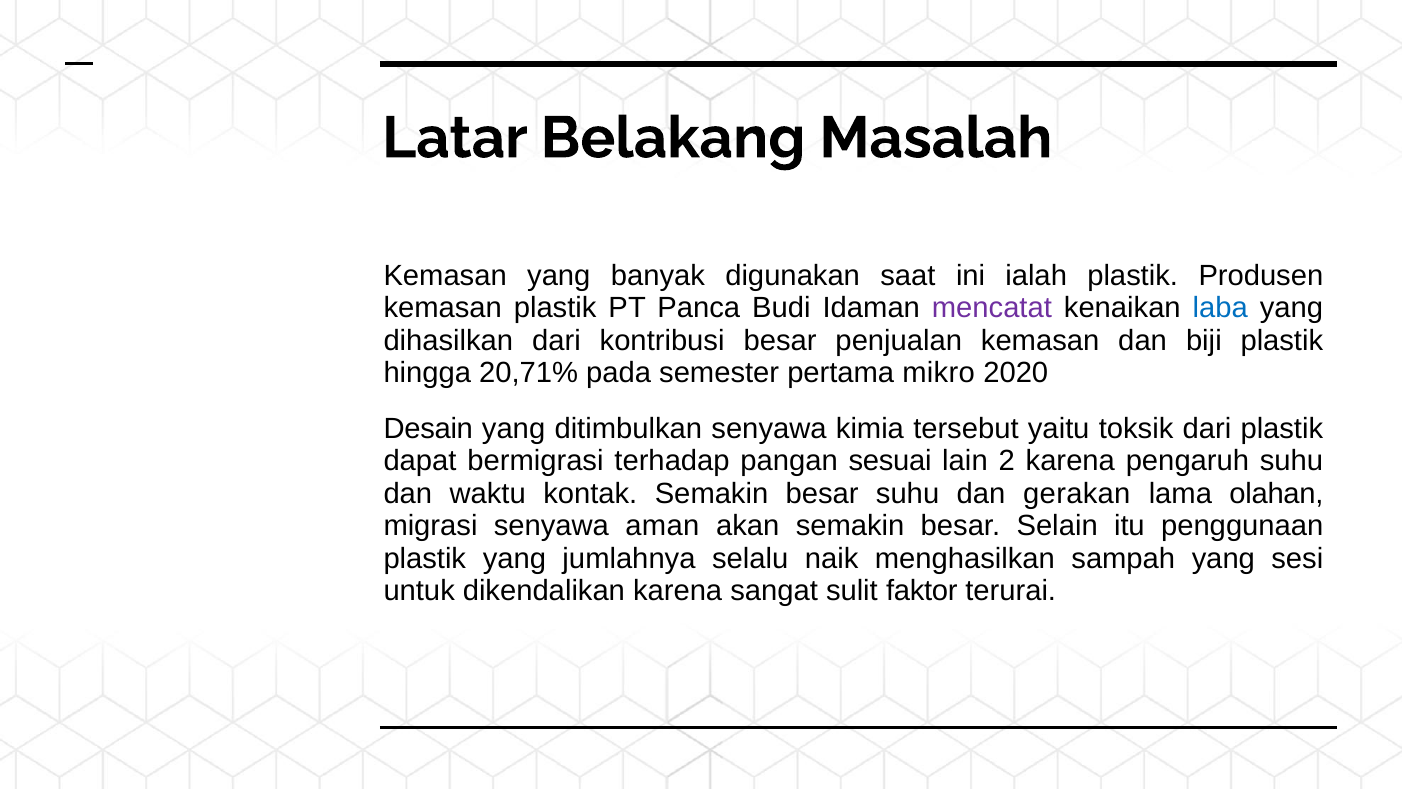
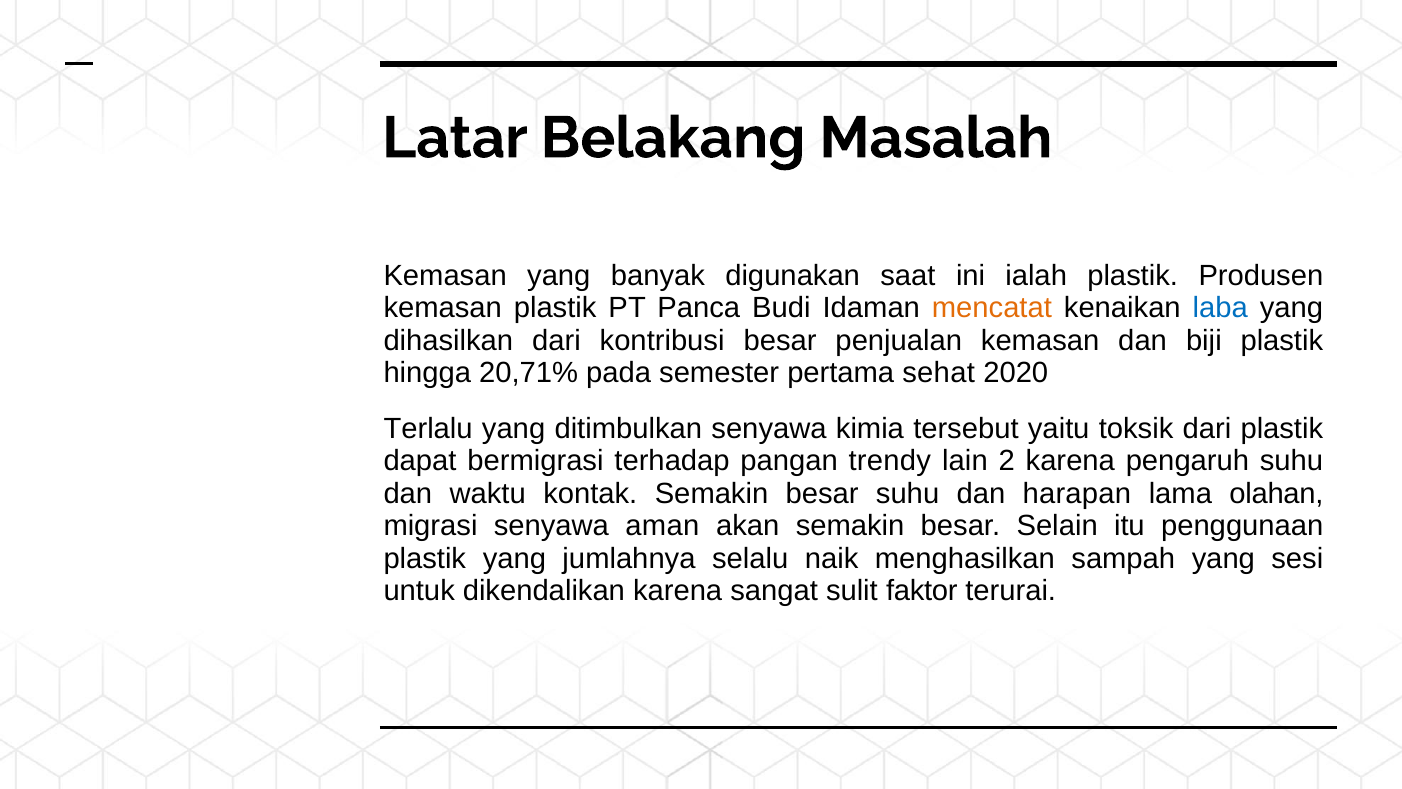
mencatat colour: purple -> orange
mikro: mikro -> sehat
Desain: Desain -> Terlalu
sesuai: sesuai -> trendy
gerakan: gerakan -> harapan
